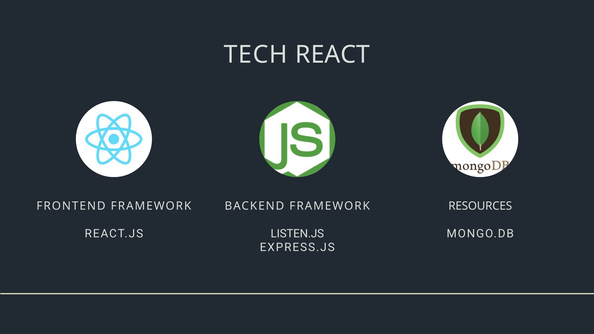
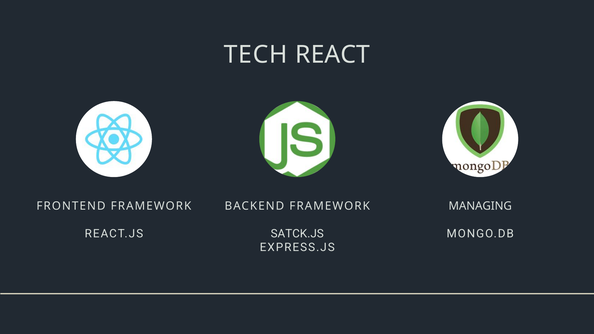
RESOURCES: RESOURCES -> MANAGING
LISTEN.JS: LISTEN.JS -> SATCK.JS
